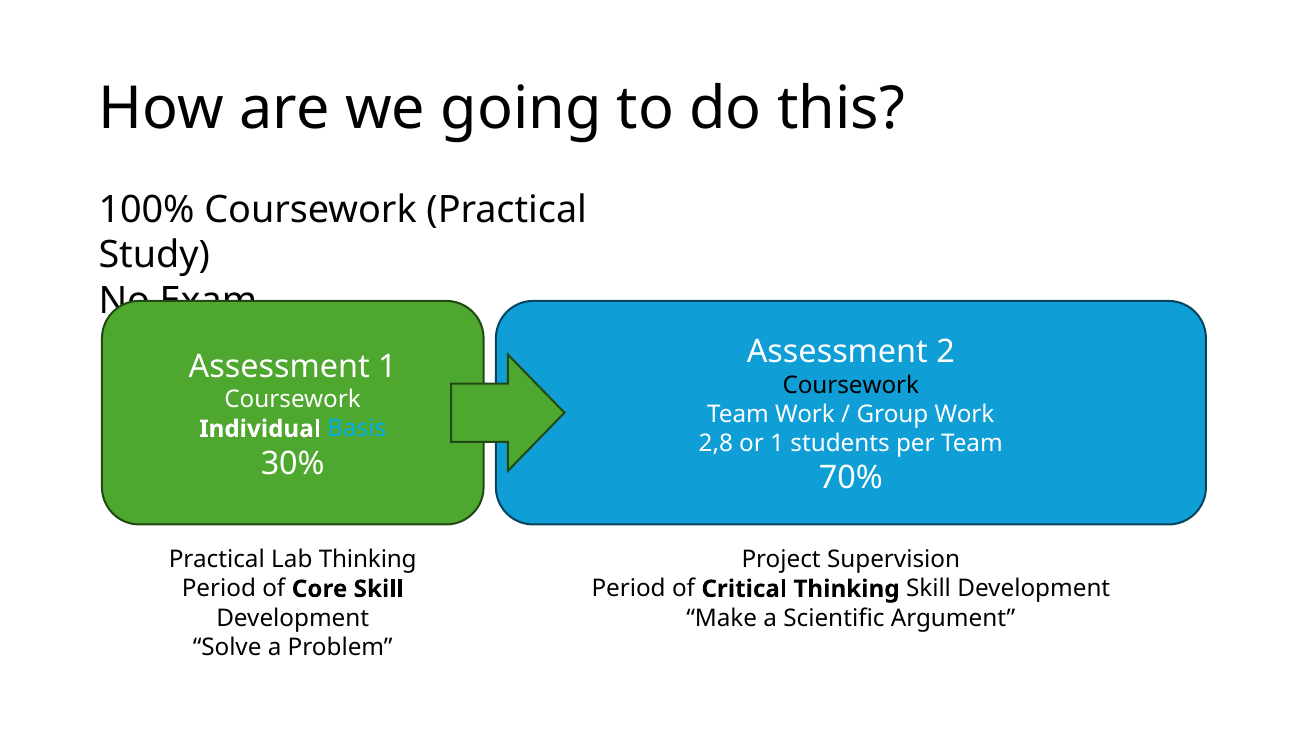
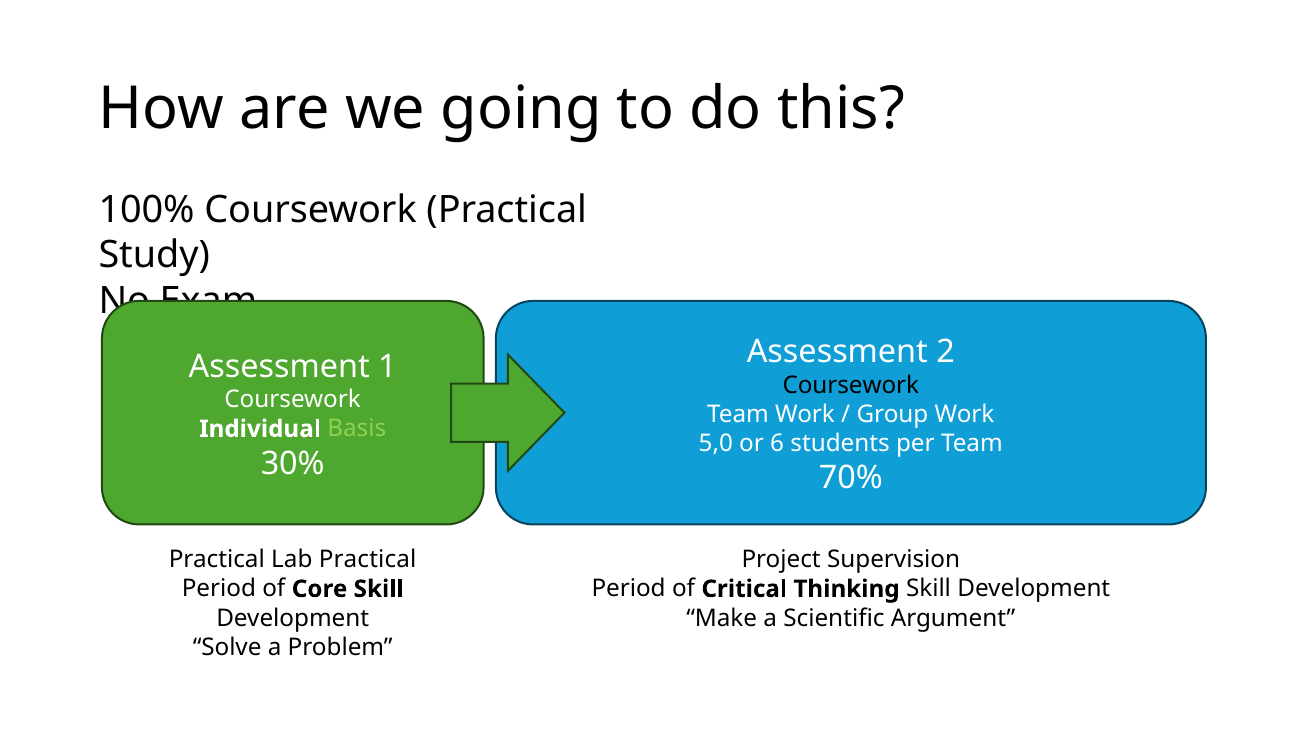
Basis colour: light blue -> light green
2,8: 2,8 -> 5,0
or 1: 1 -> 6
Lab Thinking: Thinking -> Practical
